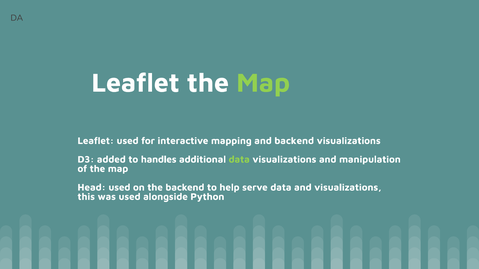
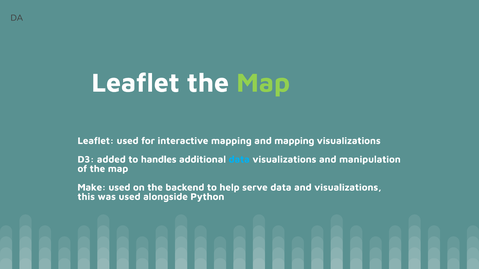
and backend: backend -> mapping
data at (239, 160) colour: light green -> light blue
Head: Head -> Make
